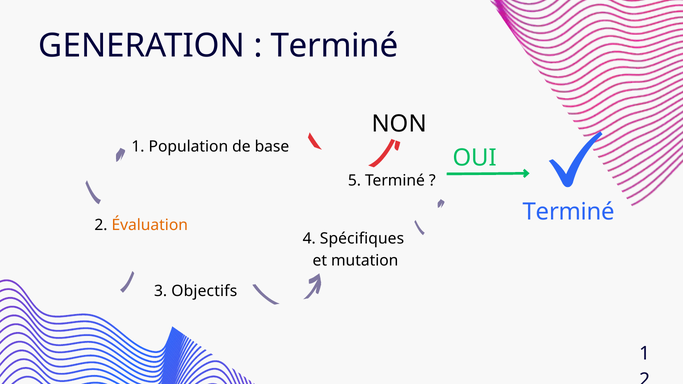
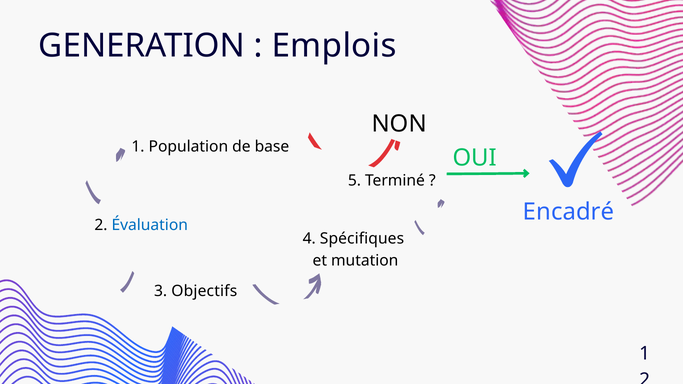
Terminé at (335, 46): Terminé -> Emplois
Terminé at (569, 212): Terminé -> Encadré
Évaluation colour: orange -> blue
